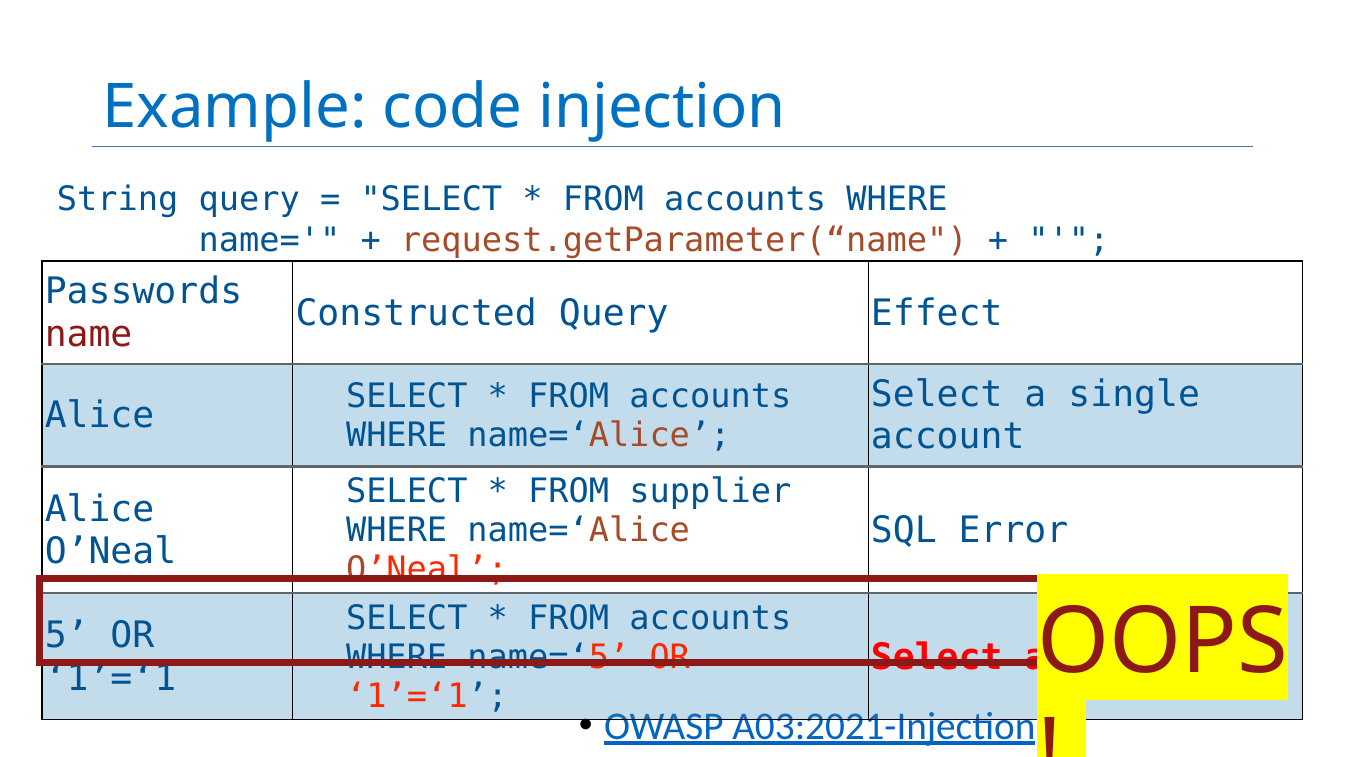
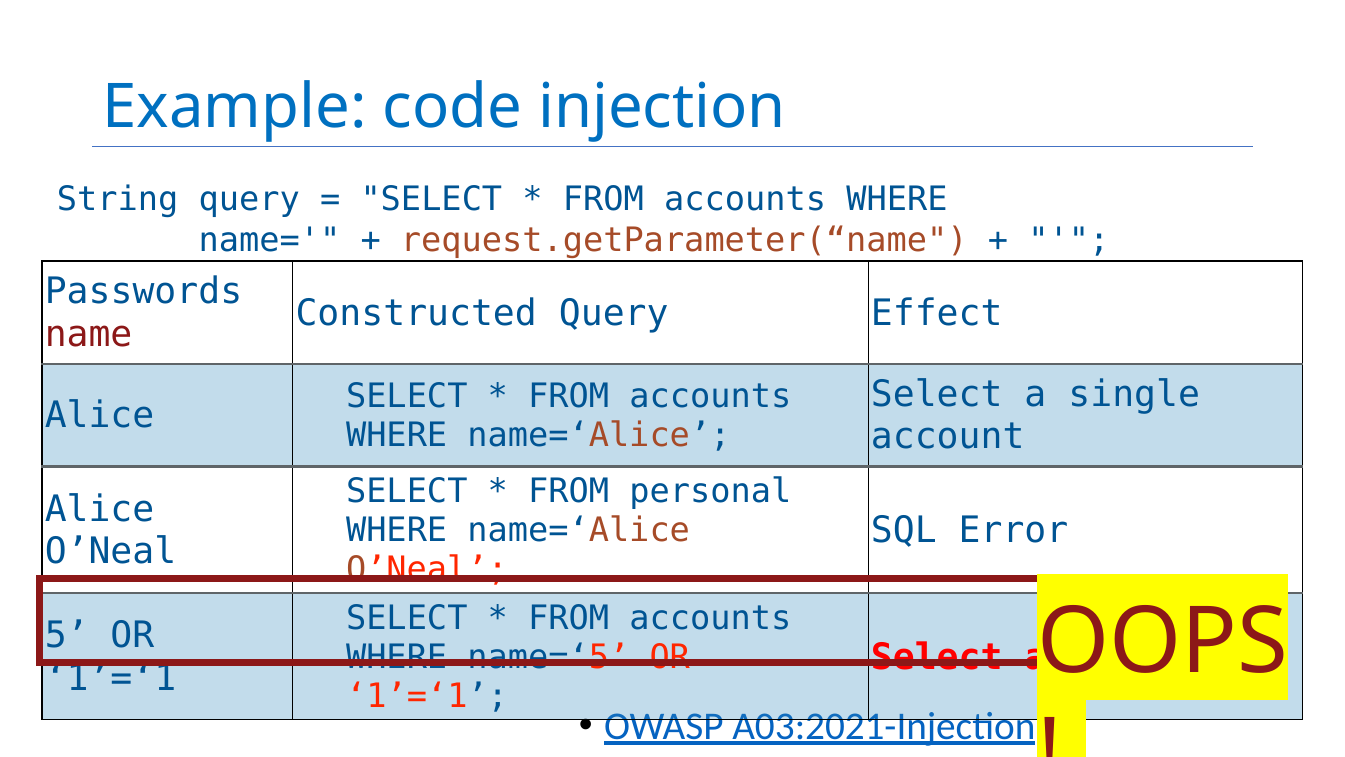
supplier: supplier -> personal
